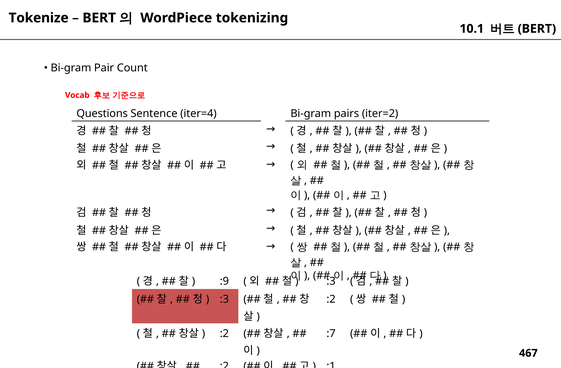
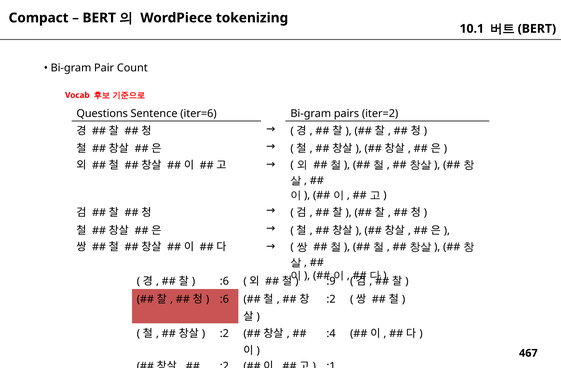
Tokenize: Tokenize -> Compact
iter=4: iter=4 -> iter=6
:9 at (224, 282): :9 -> :6
:3 at (331, 282): :3 -> :9
:3 at (224, 300): :3 -> :6
:7: :7 -> :4
